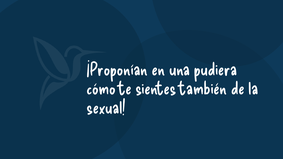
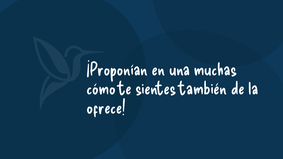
pudiera: pudiera -> muchas
sexual: sexual -> ofrece
